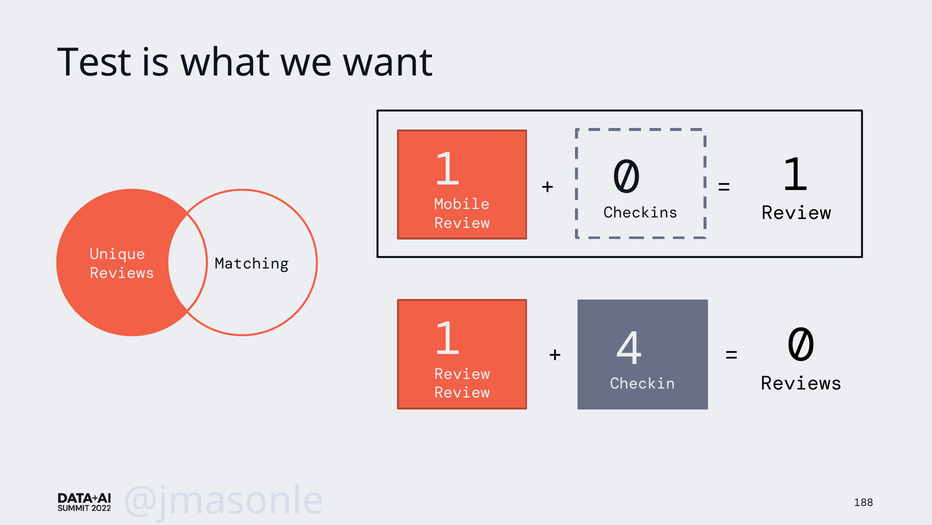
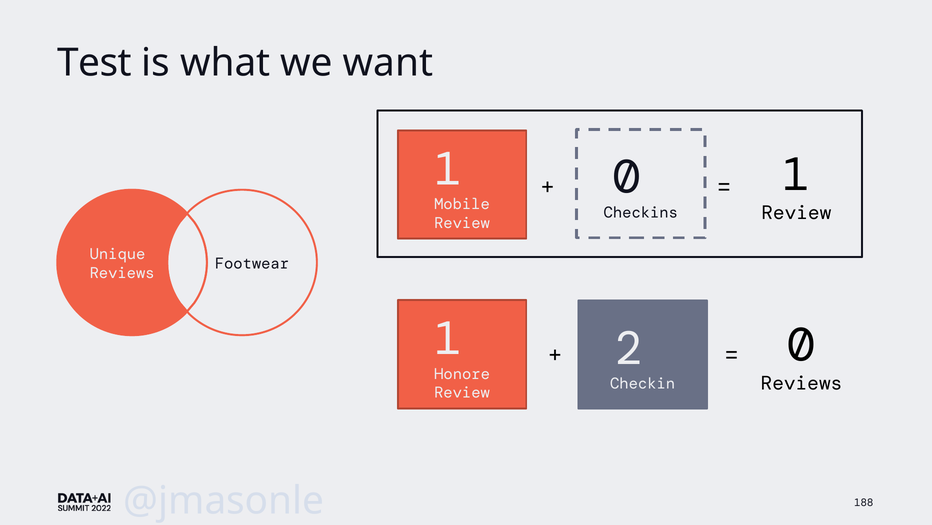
Matching: Matching -> Footwear
4: 4 -> 2
Review at (462, 374): Review -> Honore
